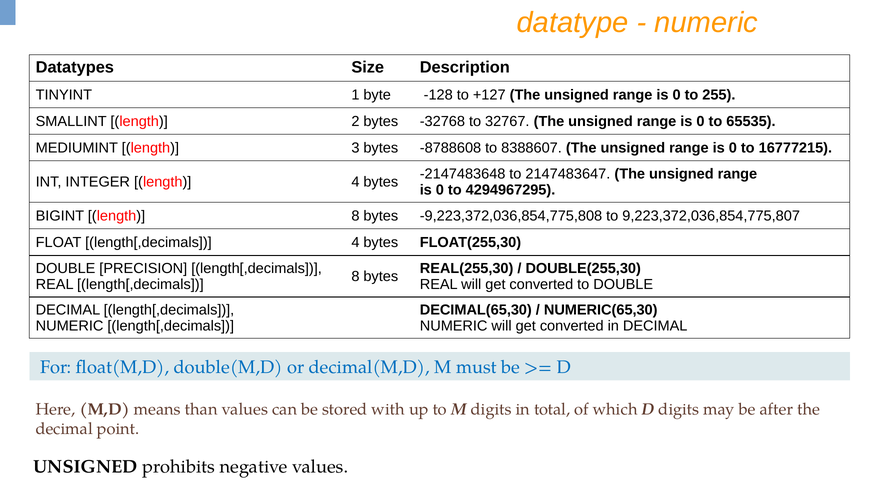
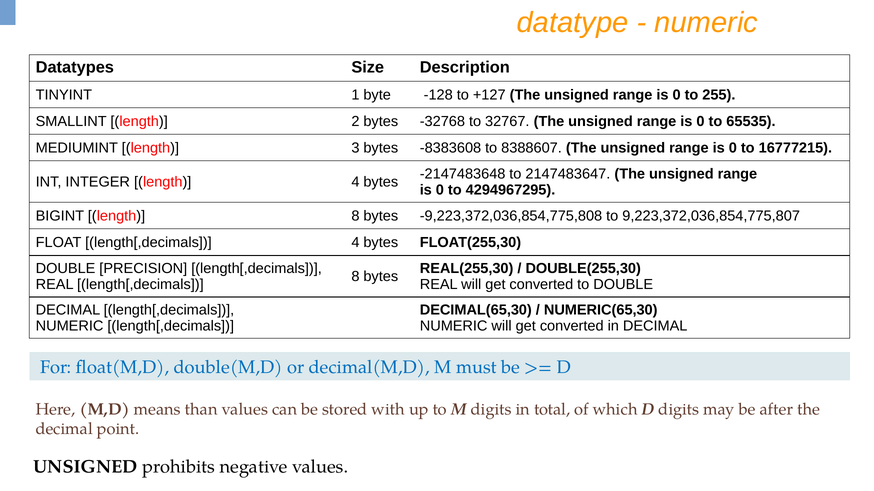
-8788608: -8788608 -> -8383608
